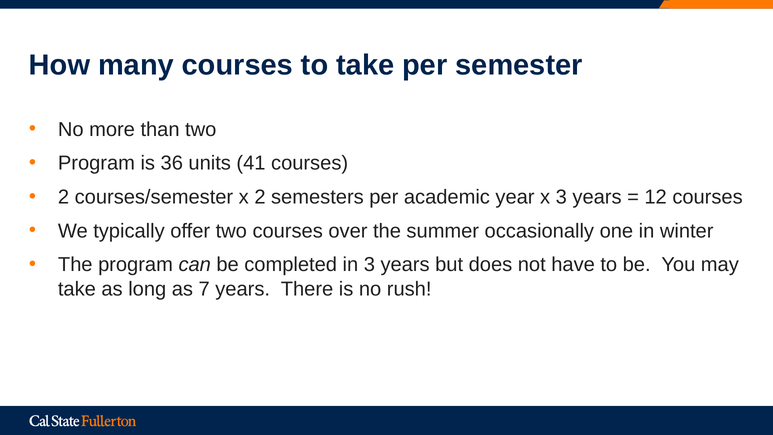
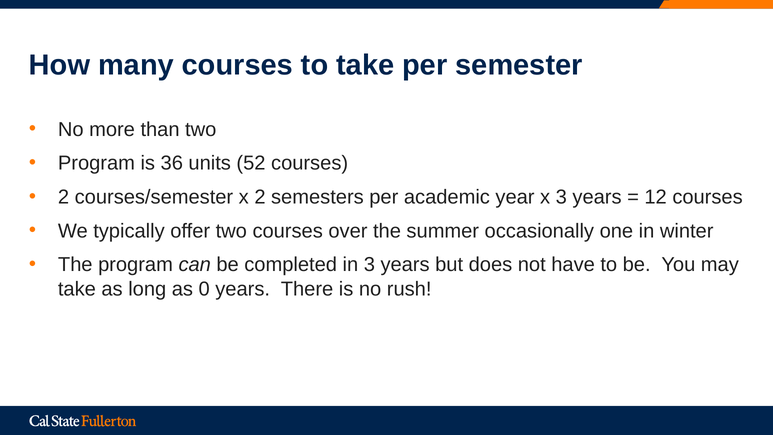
41: 41 -> 52
7: 7 -> 0
